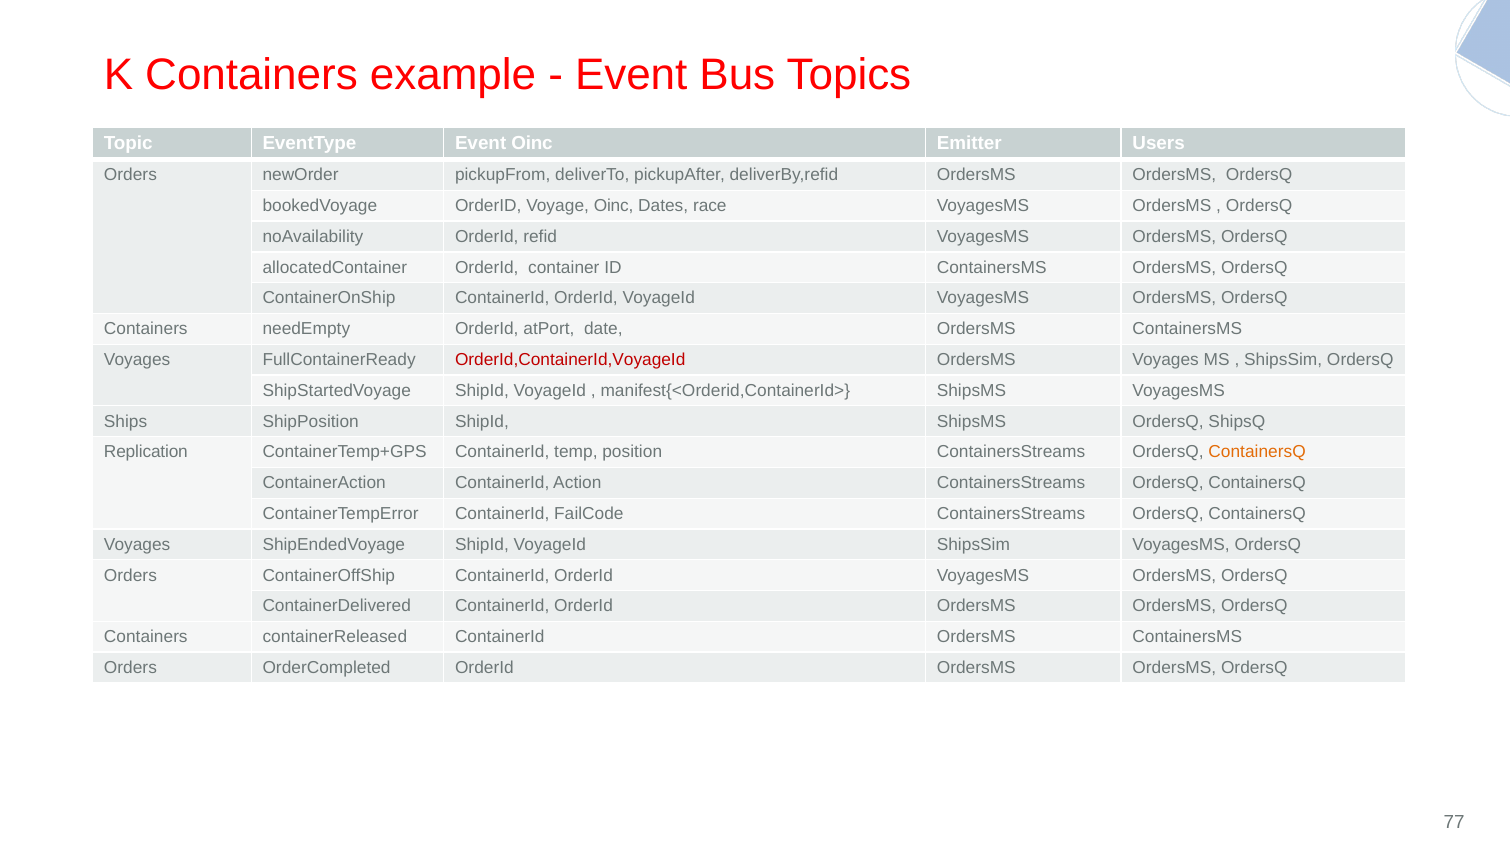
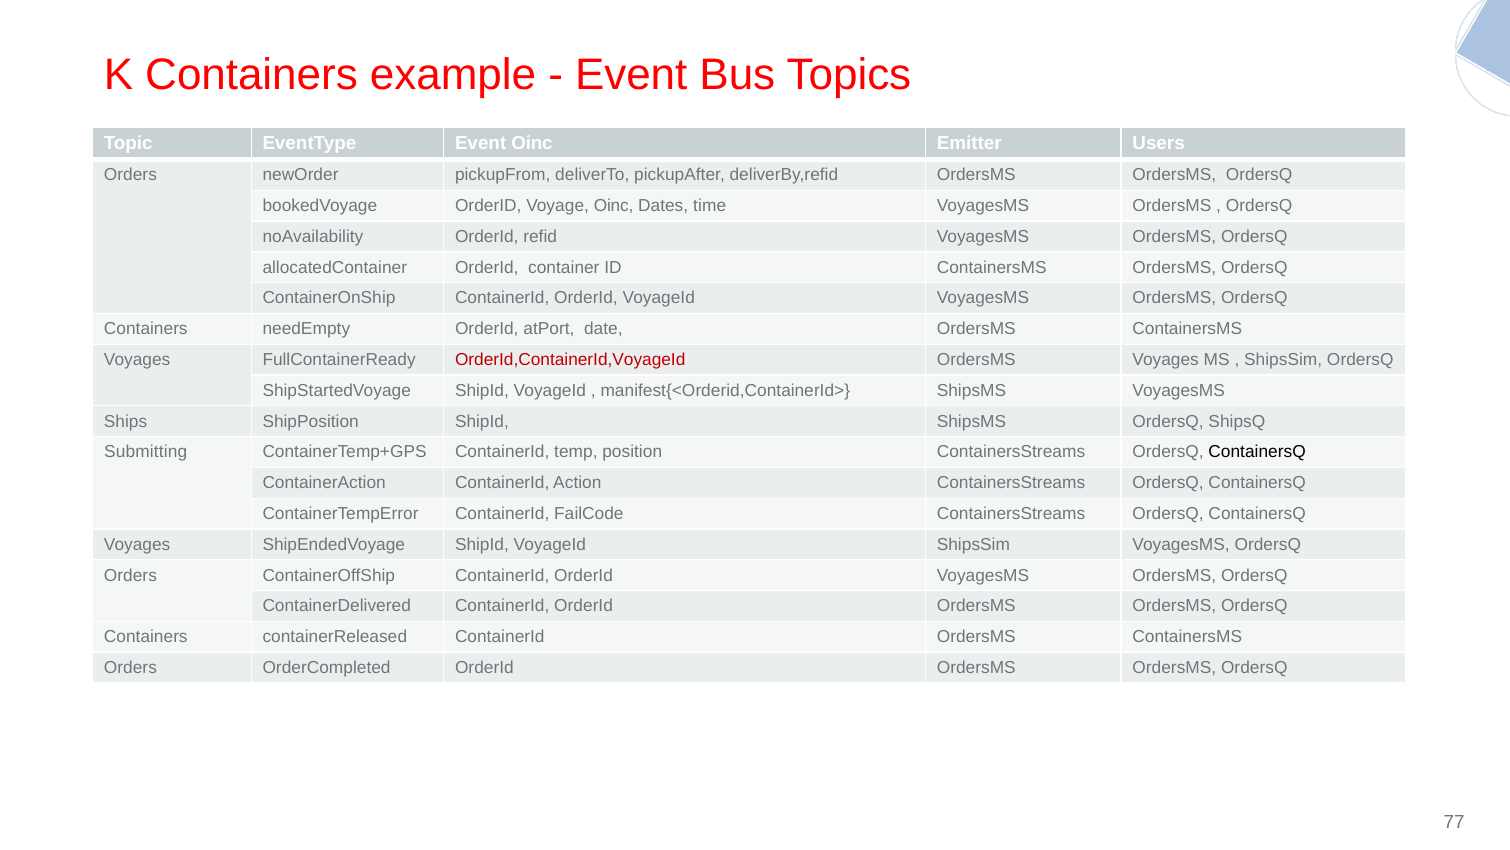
race: race -> time
Replication: Replication -> Submitting
ContainersQ at (1257, 452) colour: orange -> black
